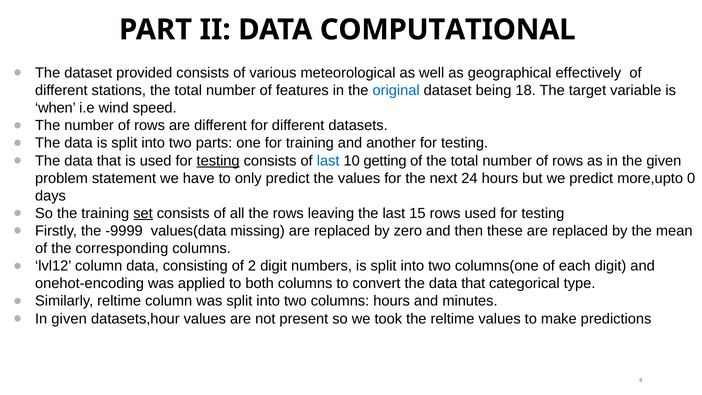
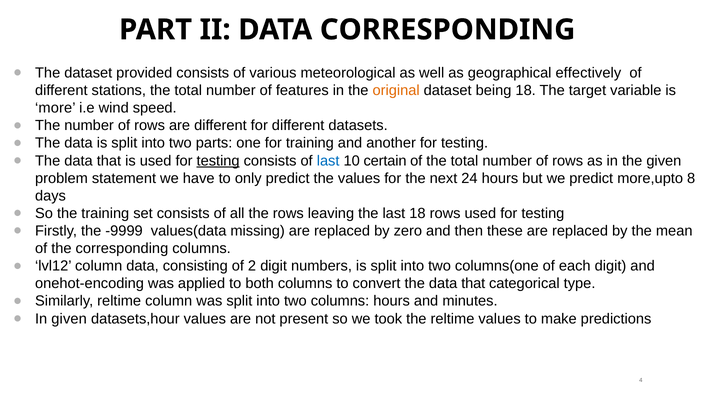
DATA COMPUTATIONAL: COMPUTATIONAL -> CORRESPONDING
original colour: blue -> orange
when: when -> more
getting: getting -> certain
0: 0 -> 8
set underline: present -> none
last 15: 15 -> 18
